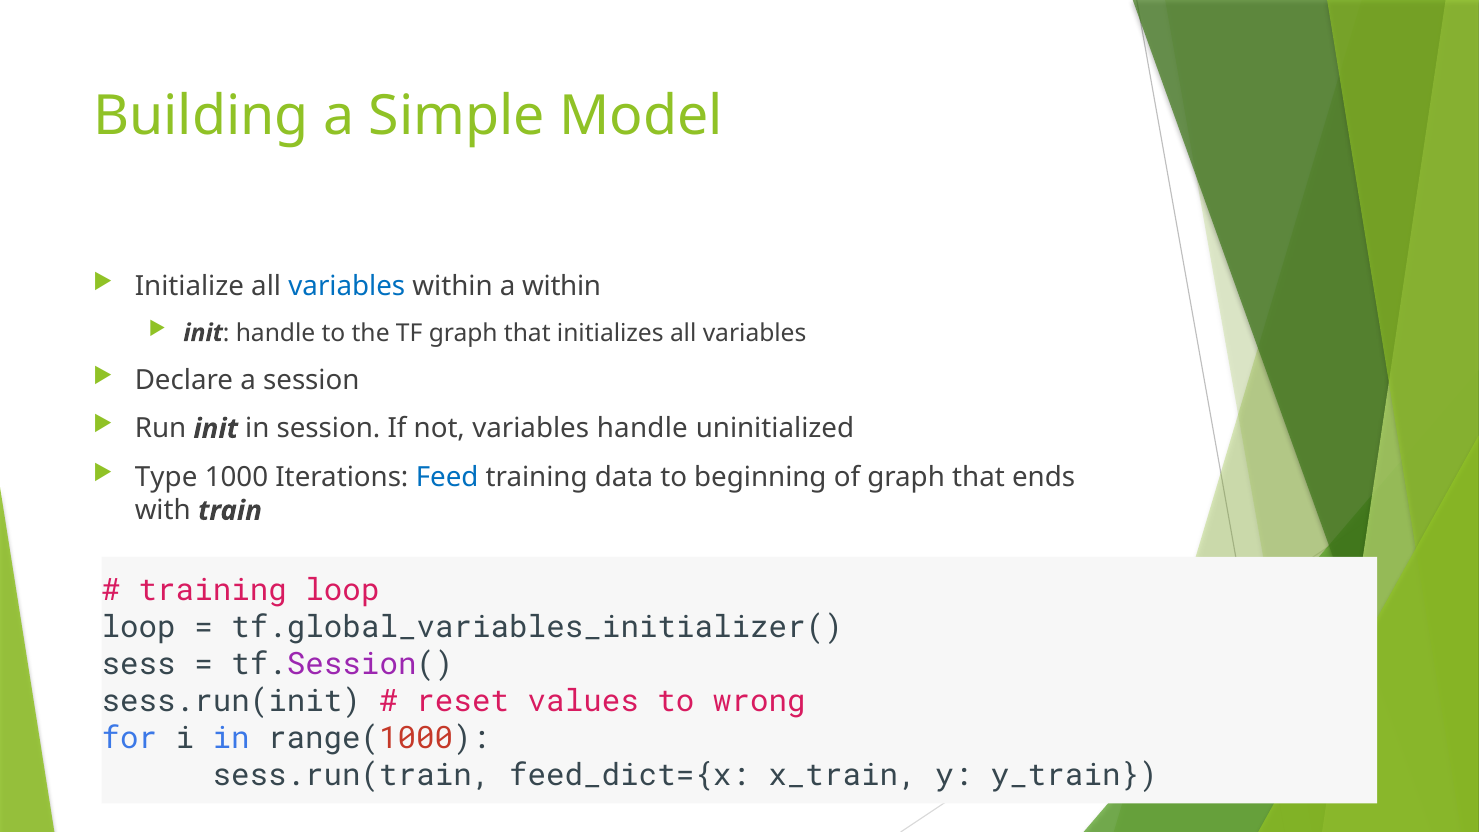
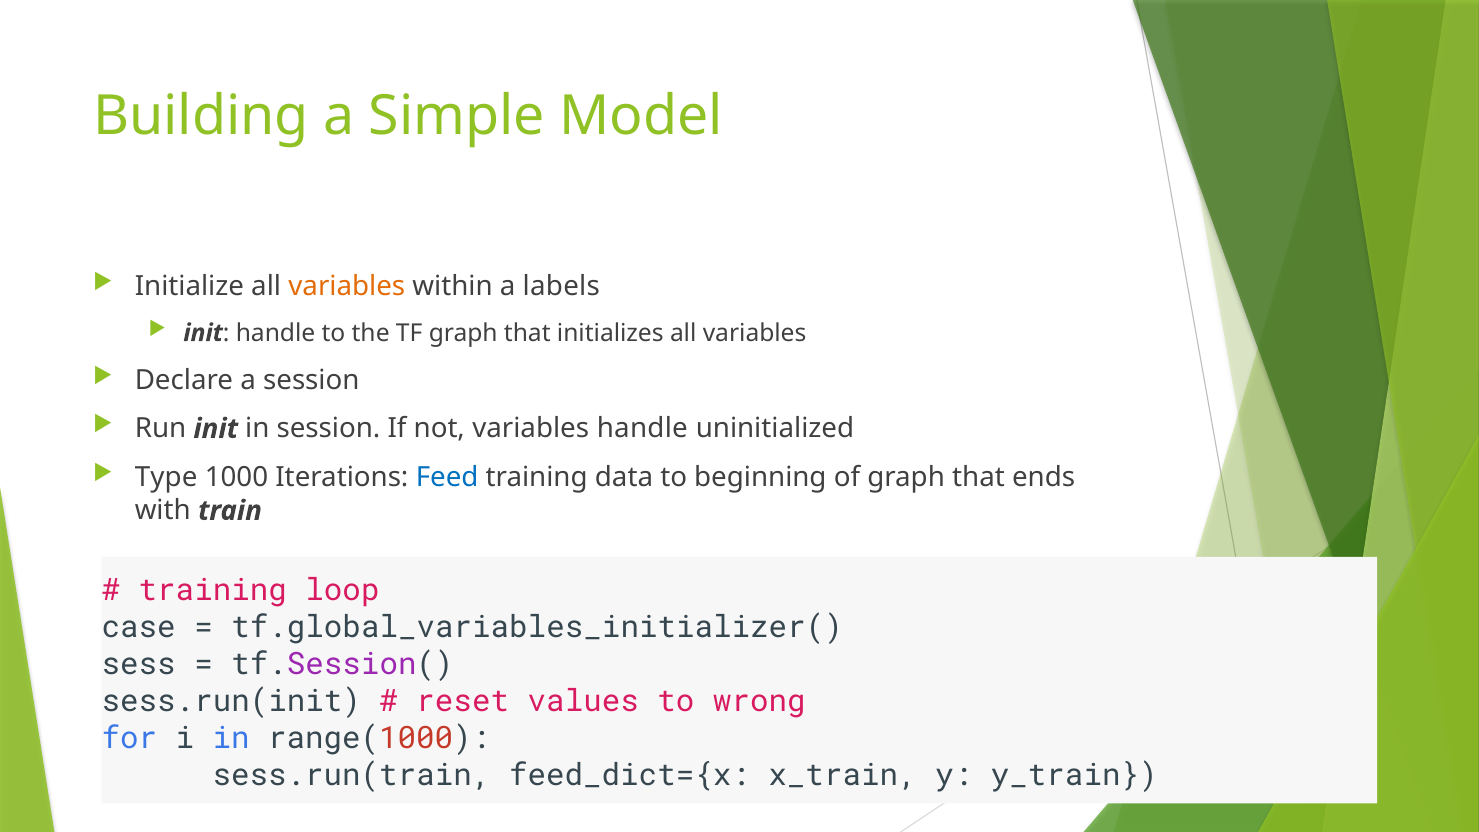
variables at (347, 286) colour: blue -> orange
a within: within -> labels
loop at (139, 627): loop -> case
